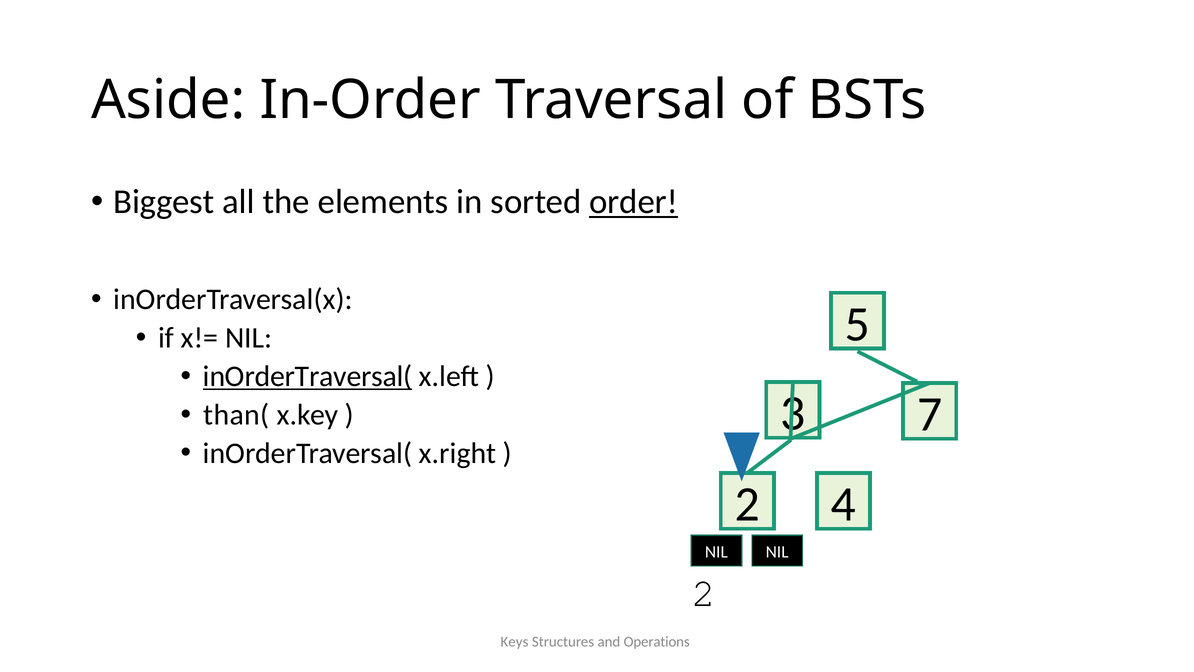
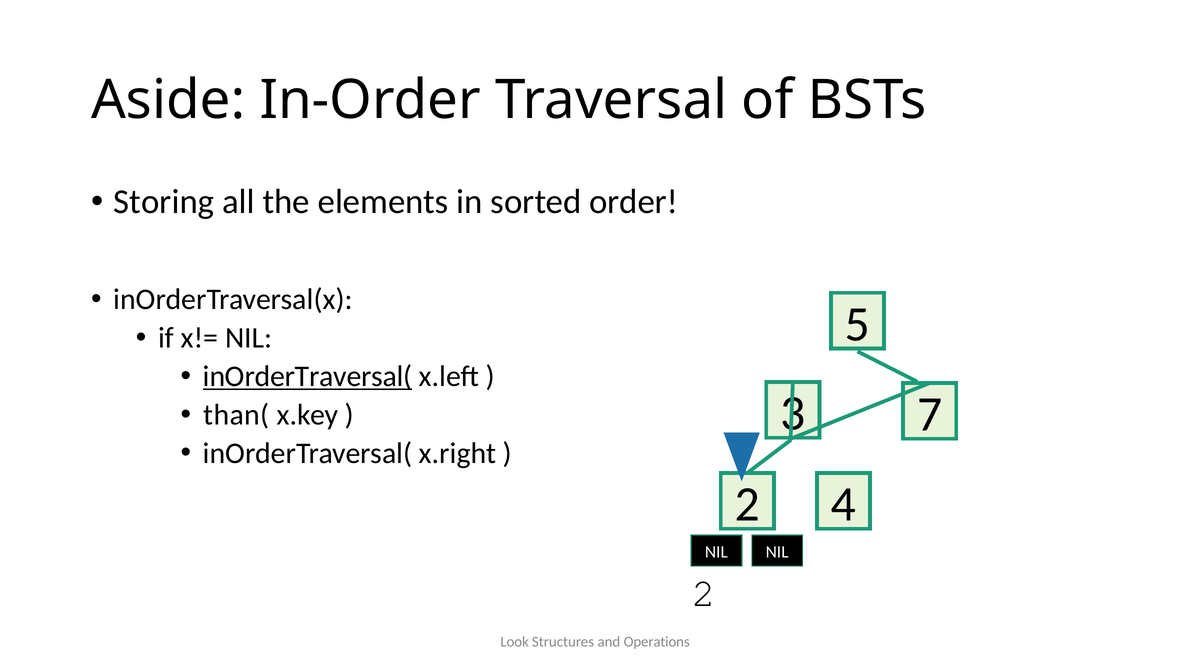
Biggest: Biggest -> Storing
order underline: present -> none
Keys: Keys -> Look
